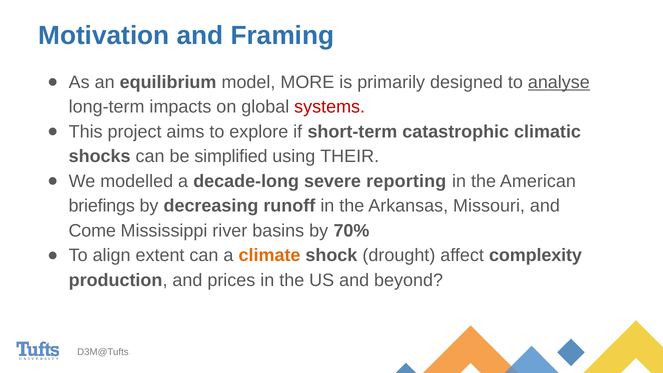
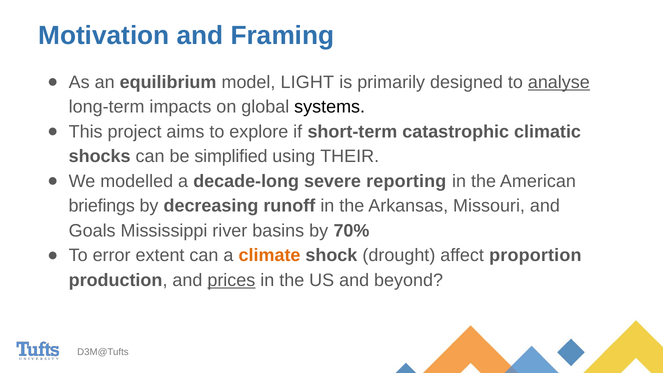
MORE: MORE -> LIGHT
systems colour: red -> black
Come: Come -> Goals
align: align -> error
complexity: complexity -> proportion
prices underline: none -> present
